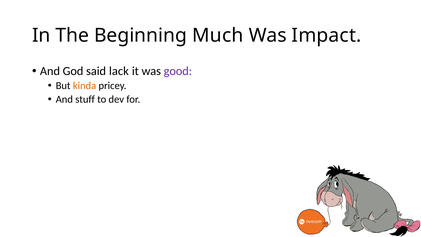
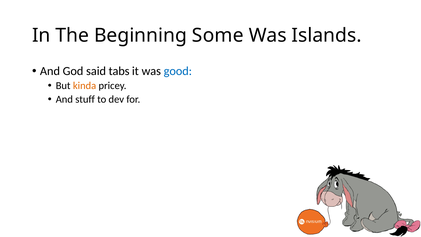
Much: Much -> Some
Impact: Impact -> Islands
lack: lack -> tabs
good colour: purple -> blue
